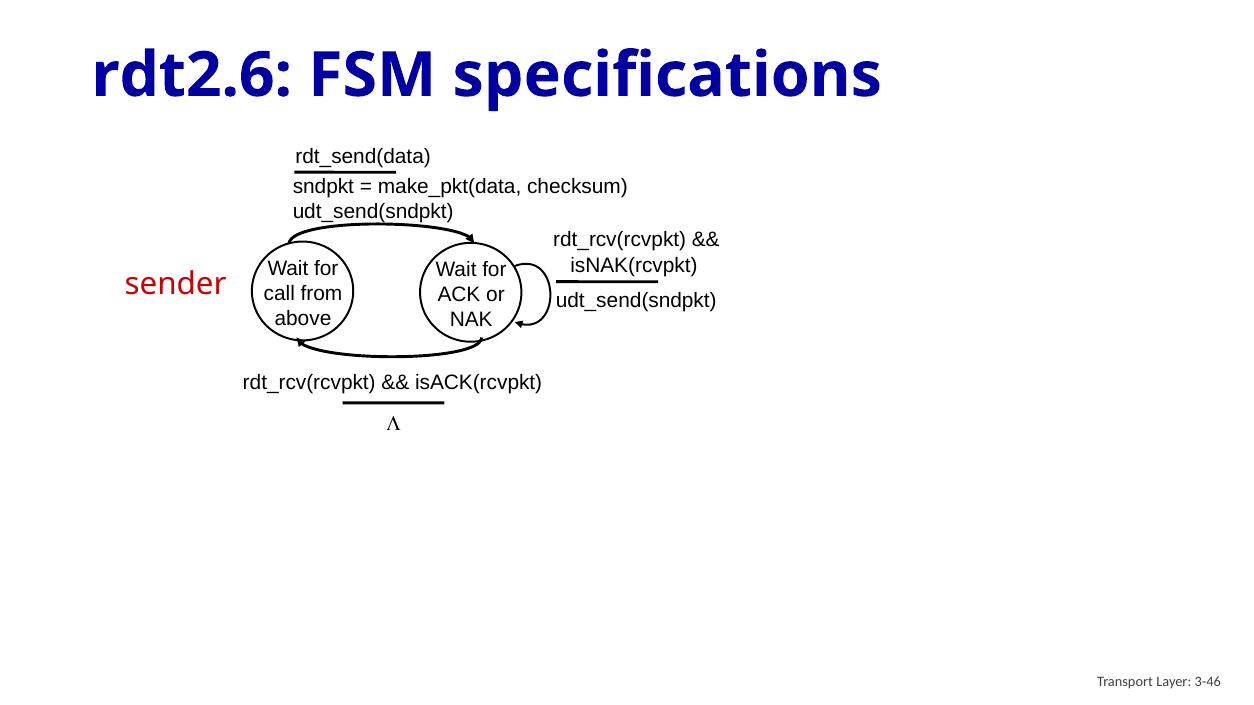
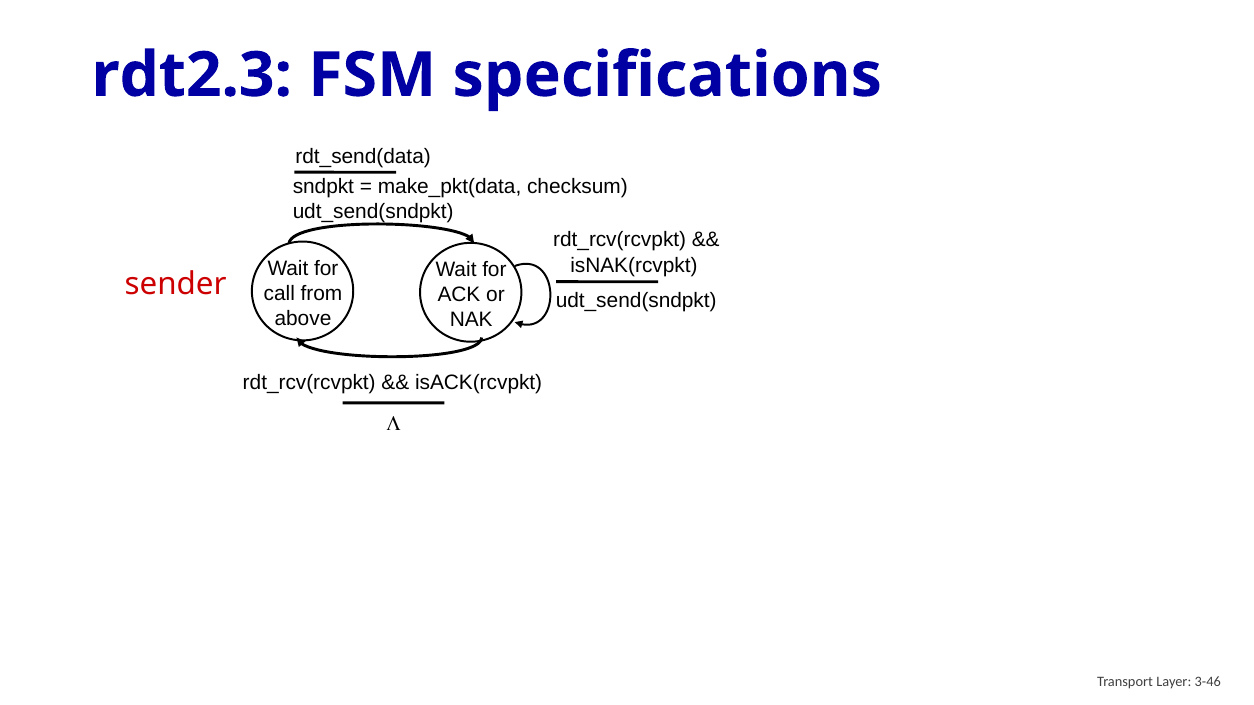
rdt2.6: rdt2.6 -> rdt2.3
